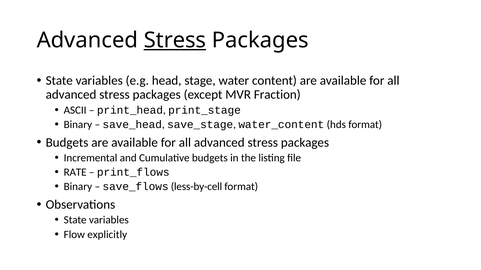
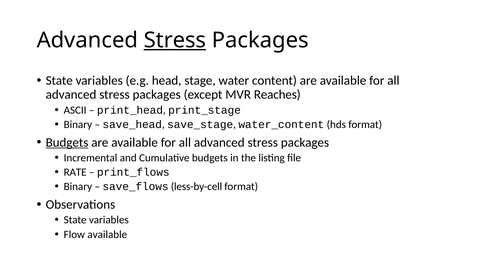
Fraction: Fraction -> Reaches
Budgets at (67, 143) underline: none -> present
Flow explicitly: explicitly -> available
